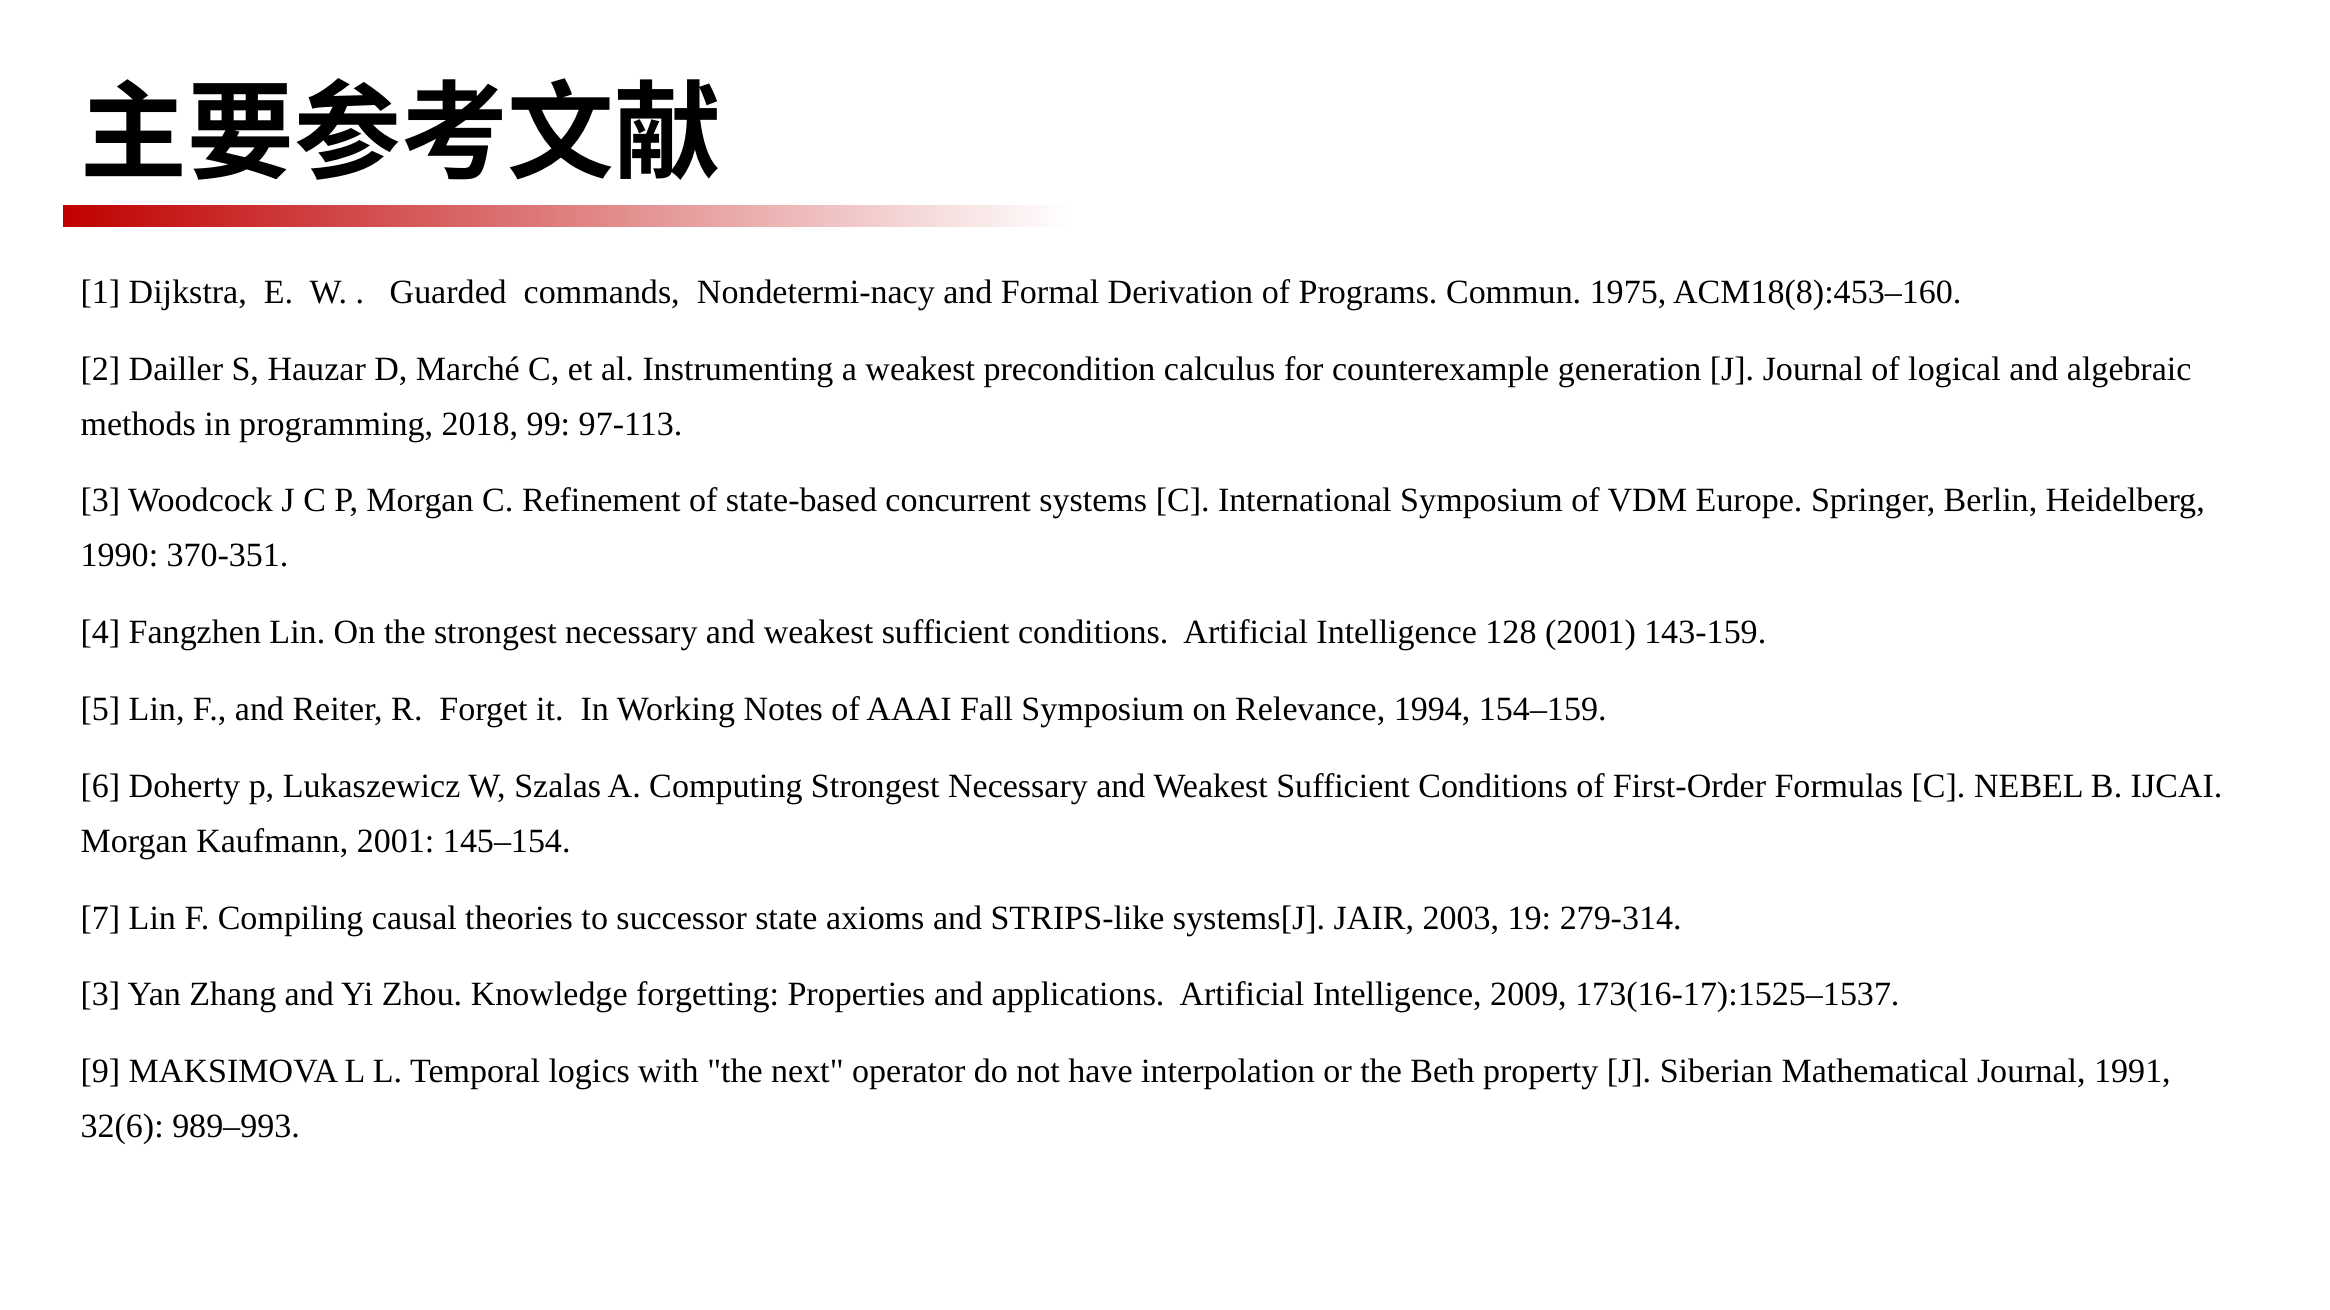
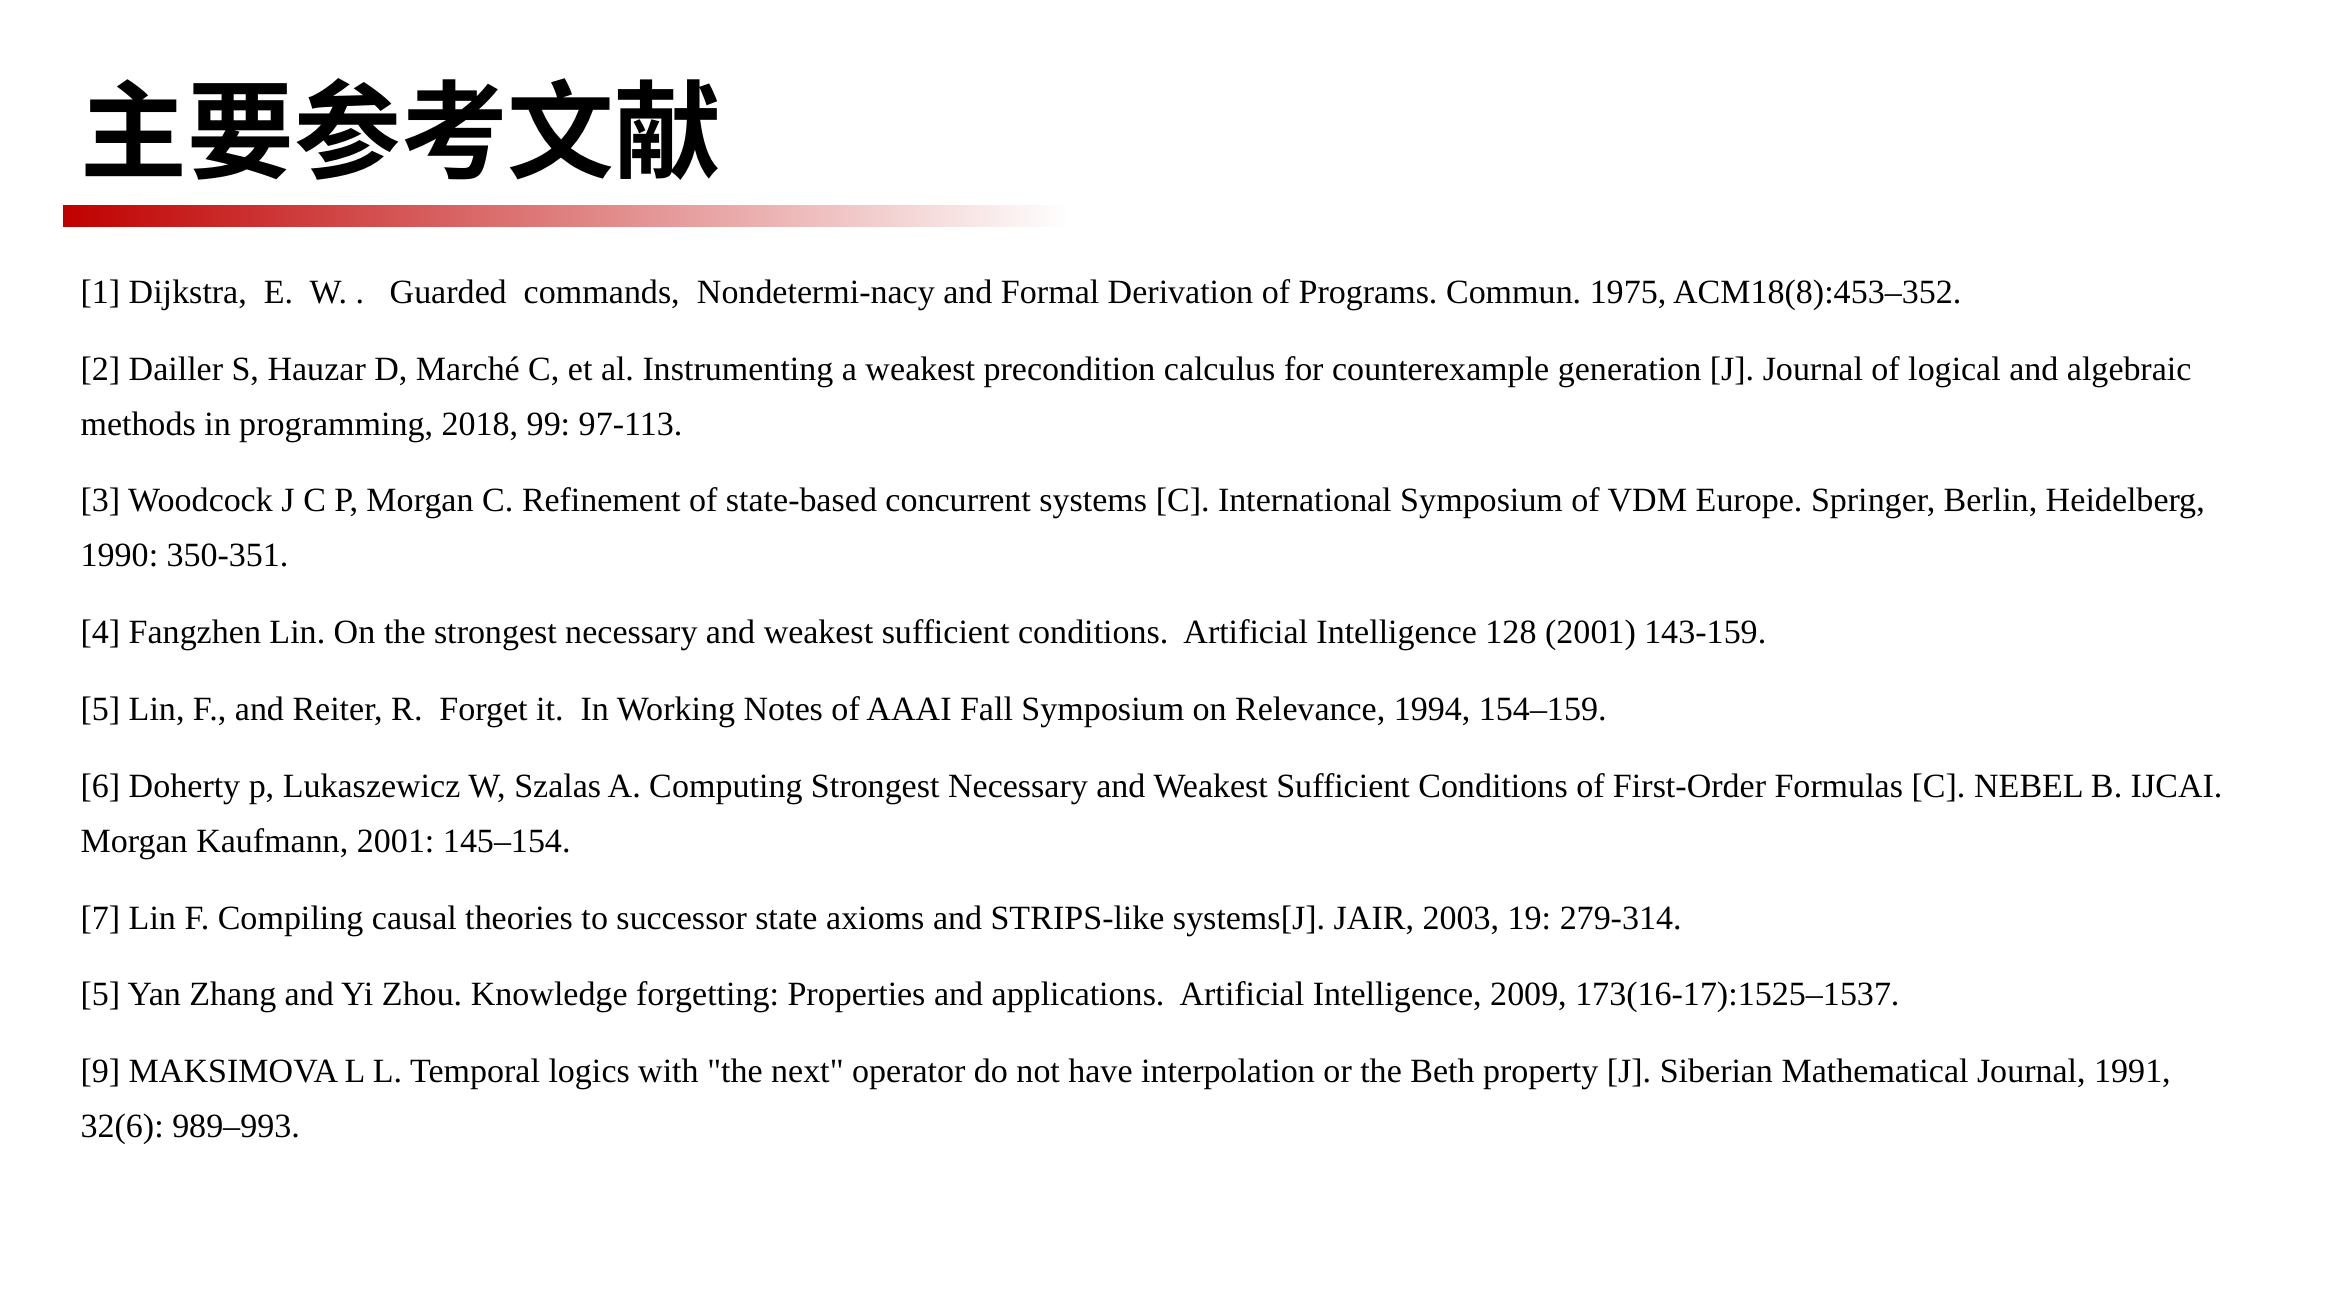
ACM18(8):453–160: ACM18(8):453–160 -> ACM18(8):453–352
370-351: 370-351 -> 350-351
3 at (100, 995): 3 -> 5
